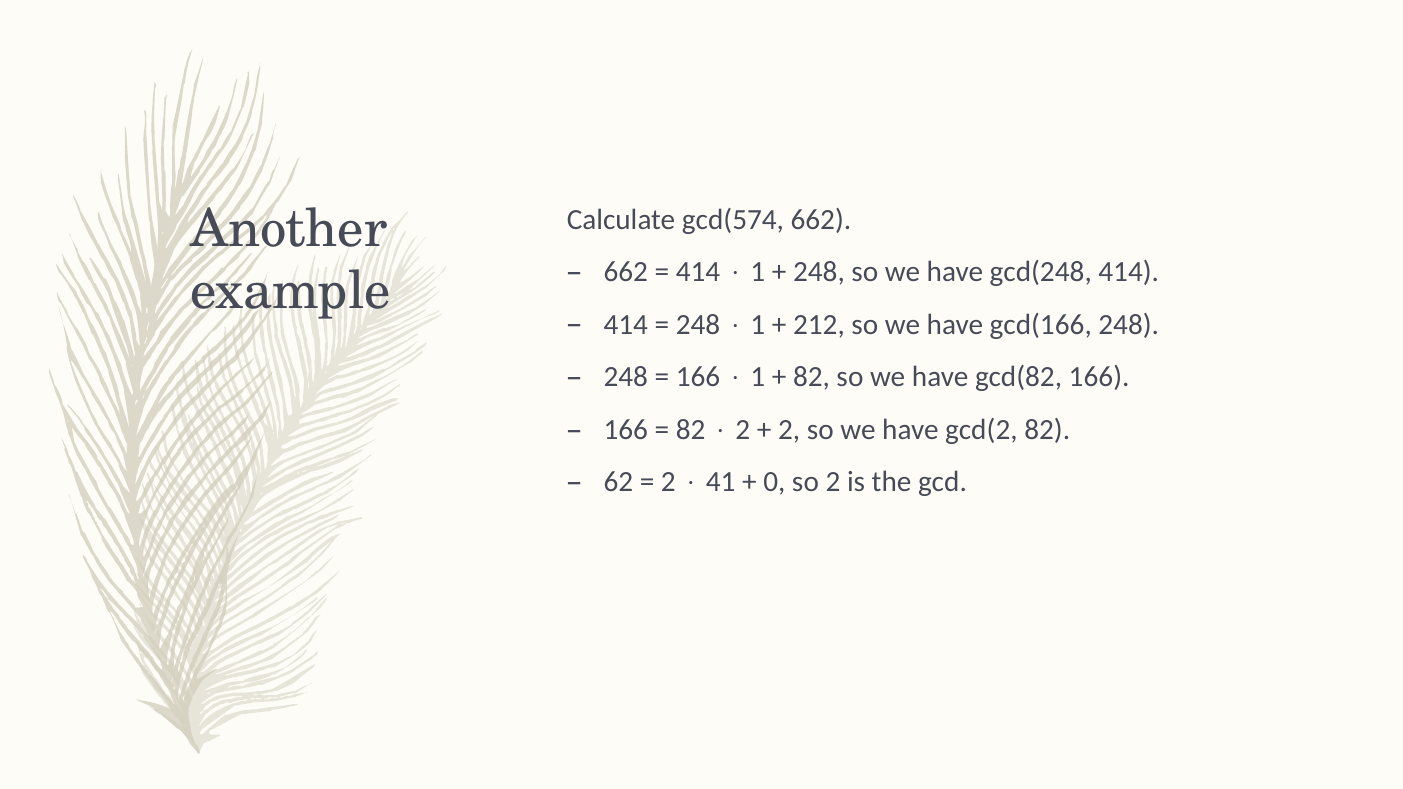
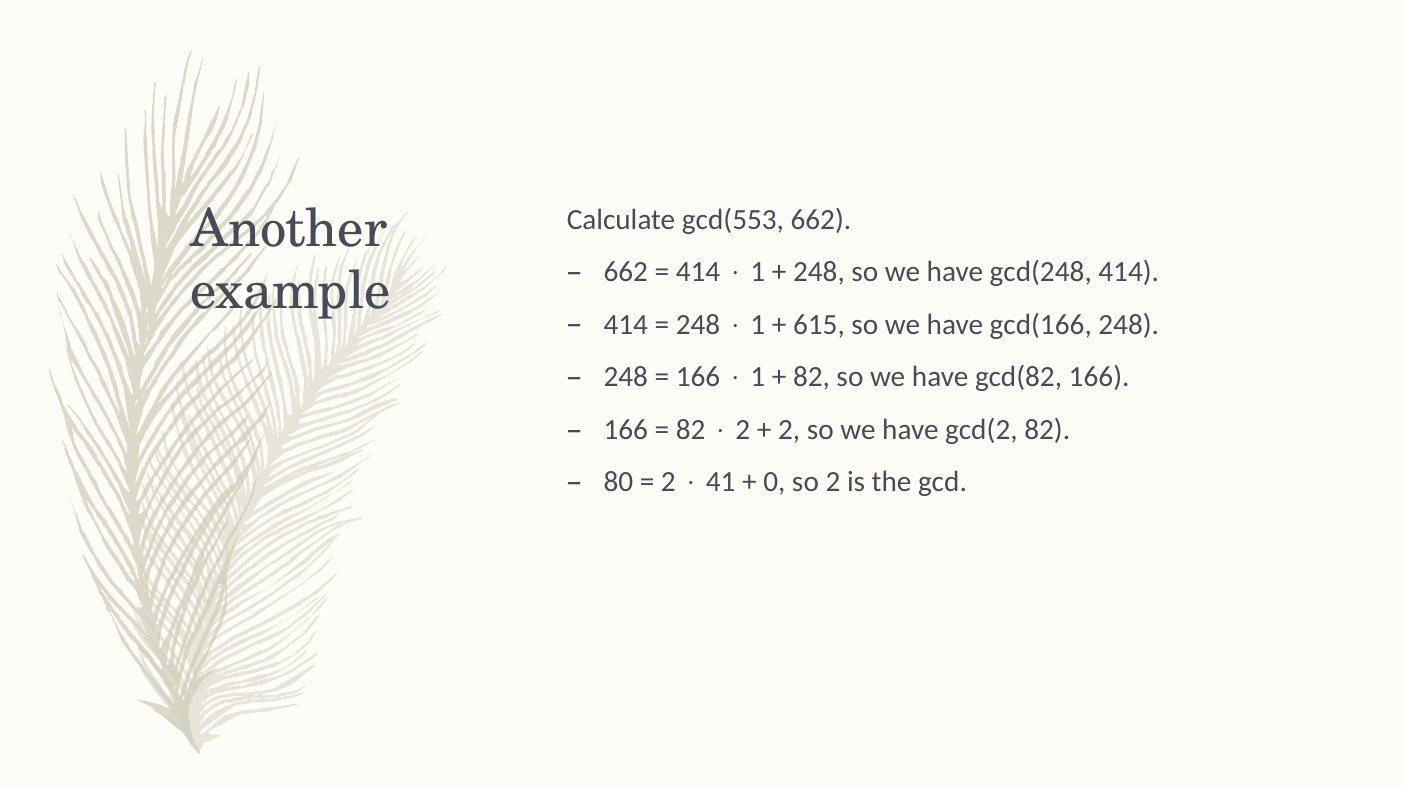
gcd(574: gcd(574 -> gcd(553
212: 212 -> 615
62: 62 -> 80
